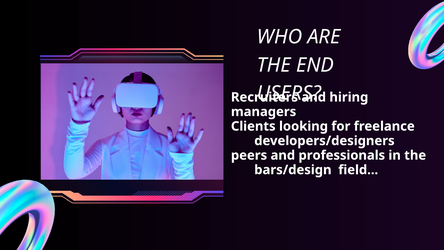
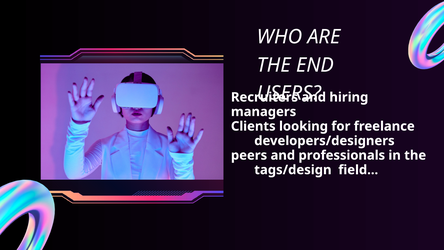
bars/design: bars/design -> tags/design
